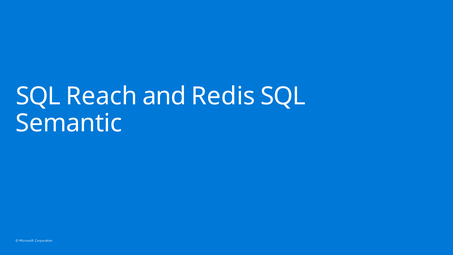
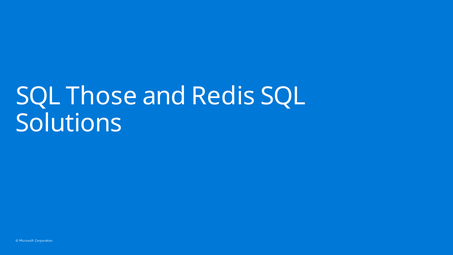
Reach: Reach -> Those
Semantic: Semantic -> Solutions
